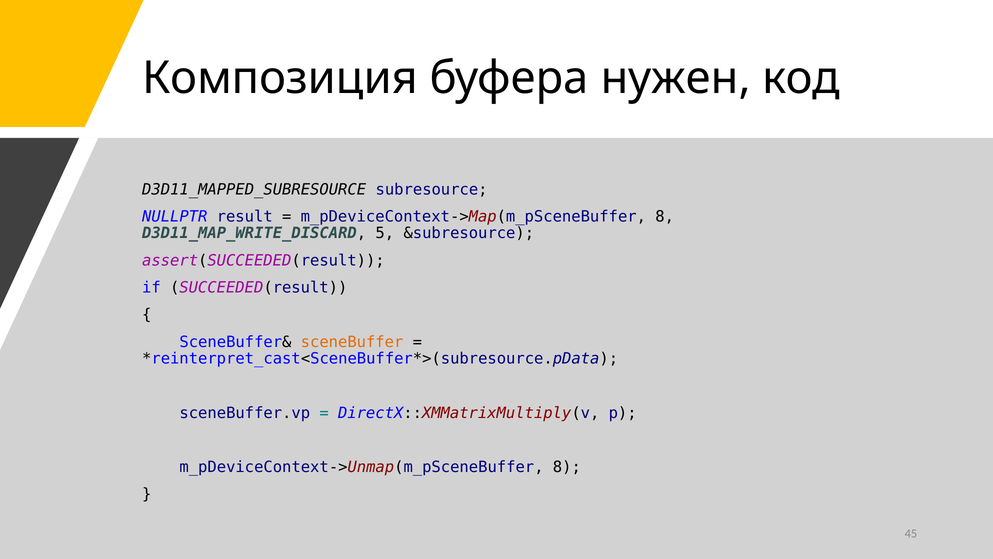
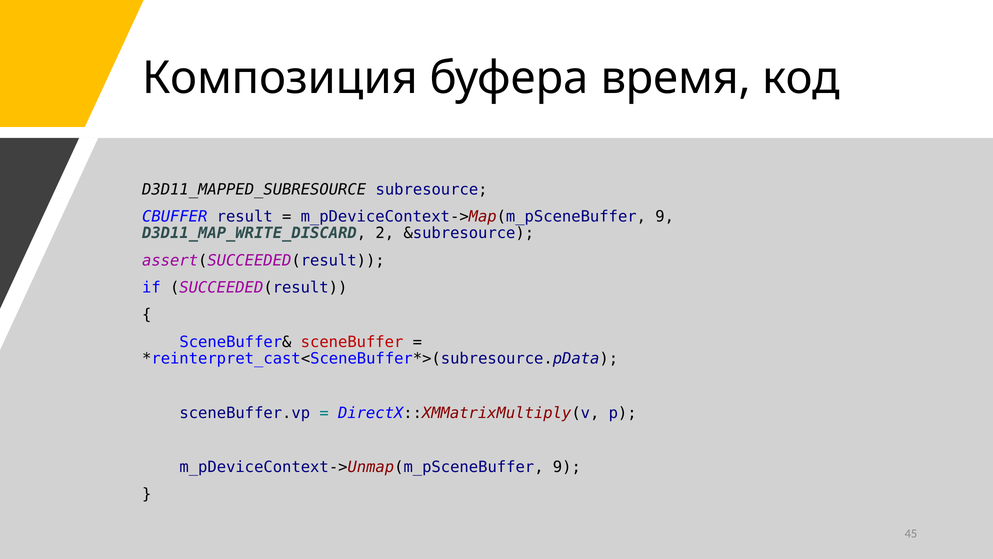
нужен: нужен -> время
NULLPTR: NULLPTR -> CBUFFER
m_pDeviceContext->Map(m_pSceneBuffer 8: 8 -> 9
5: 5 -> 2
sceneBuffer colour: orange -> red
m_pDeviceContext->Unmap(m_pSceneBuffer 8: 8 -> 9
